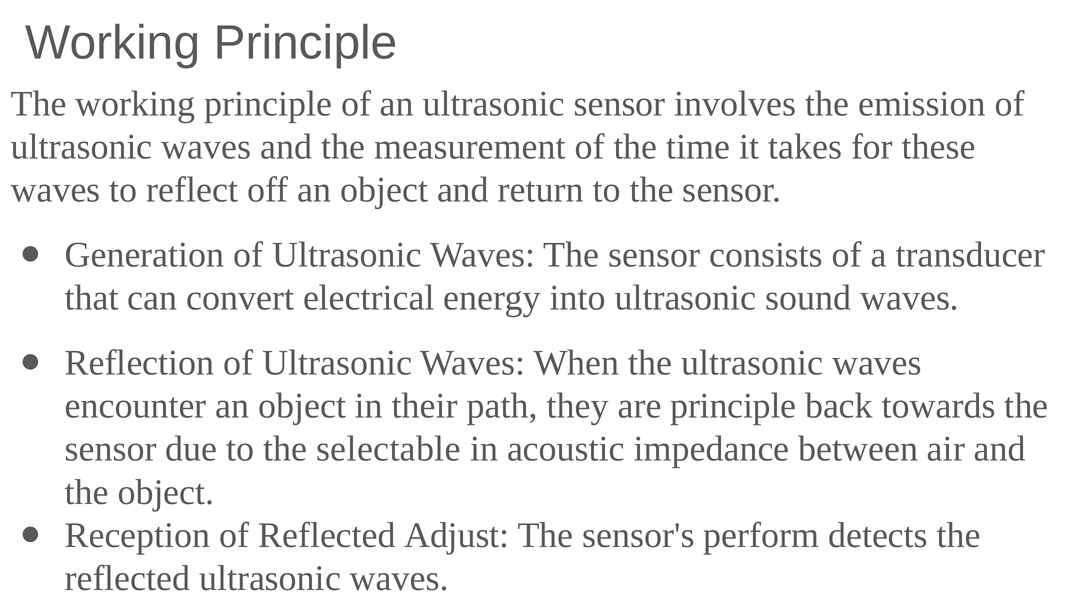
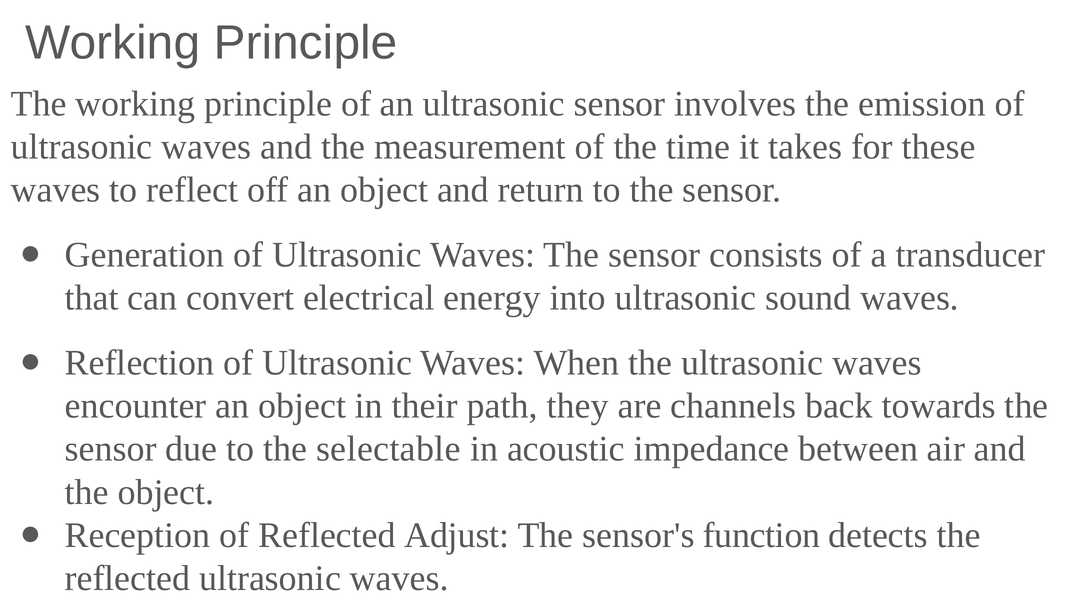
are principle: principle -> channels
perform: perform -> function
